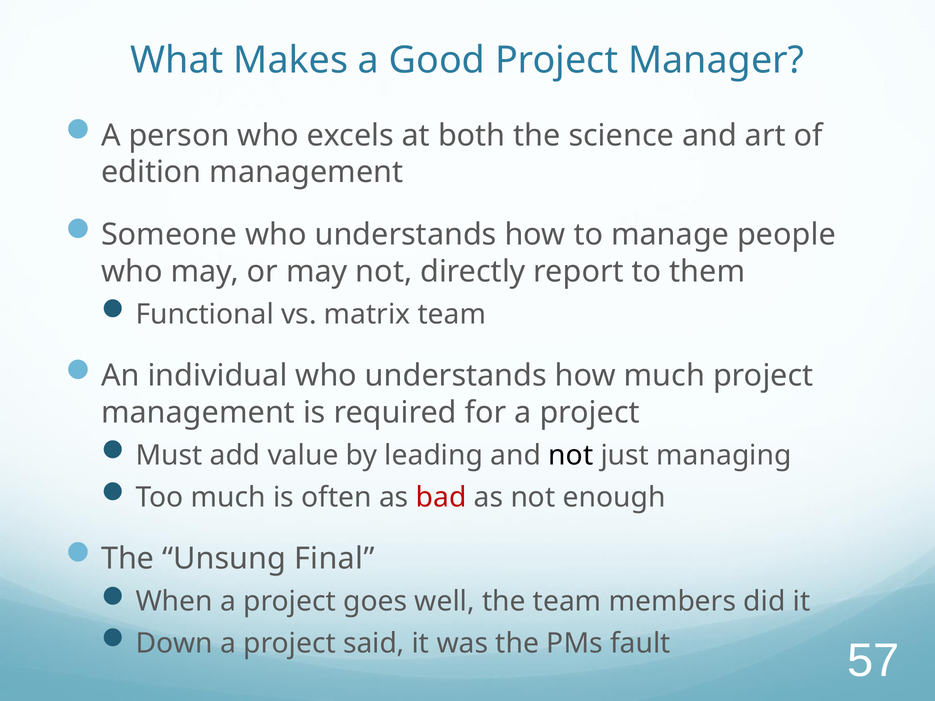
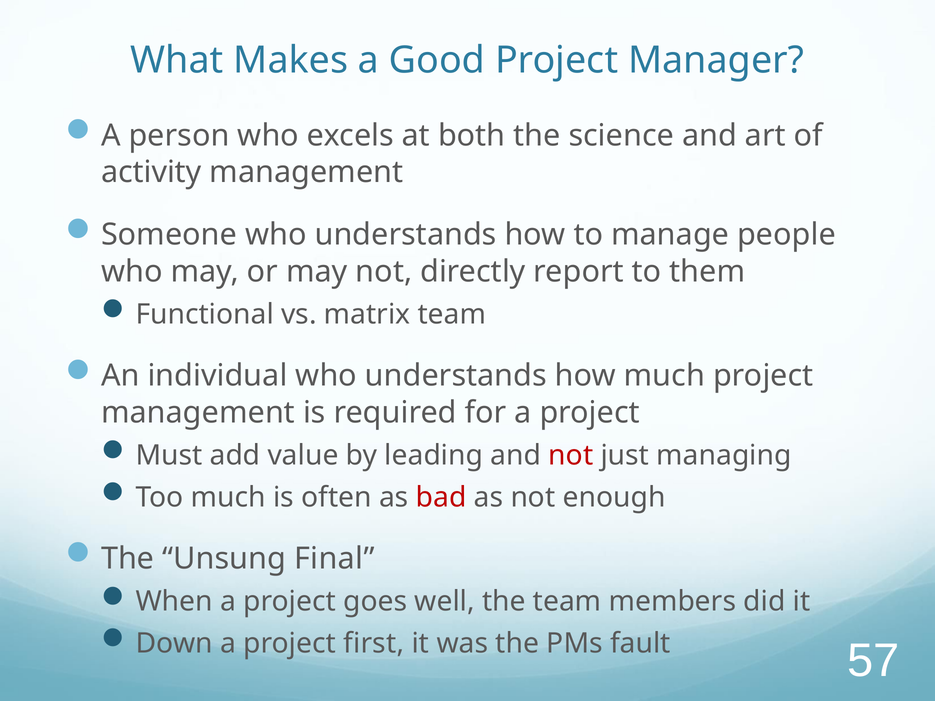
edition: edition -> activity
not at (571, 456) colour: black -> red
said: said -> first
